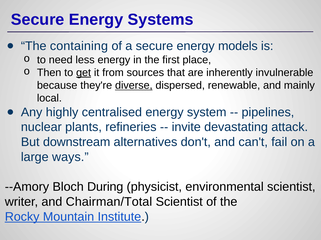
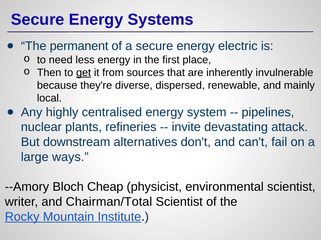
containing: containing -> permanent
models: models -> electric
diverse underline: present -> none
During: During -> Cheap
